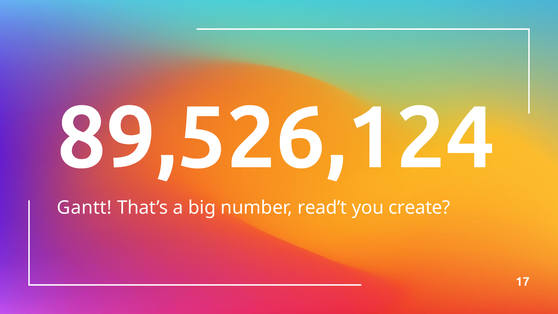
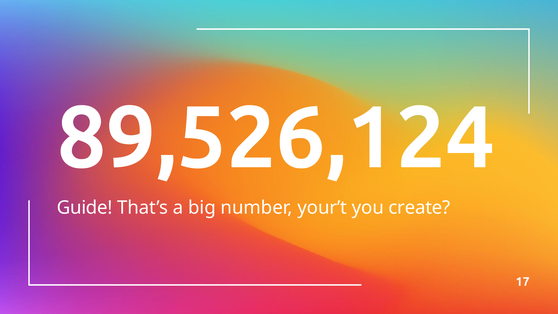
Gantt: Gantt -> Guide
read’t: read’t -> your’t
